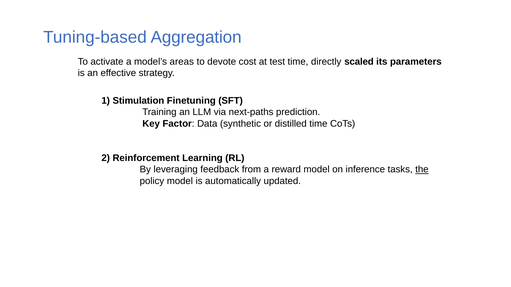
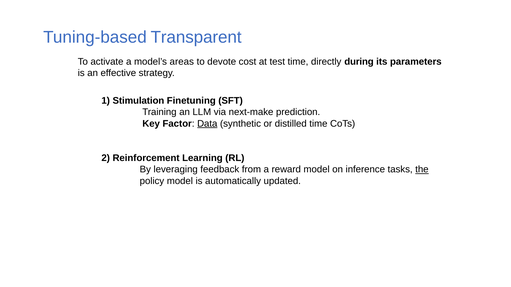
Aggregation: Aggregation -> Transparent
scaled: scaled -> during
next-paths: next-paths -> next-make
Data underline: none -> present
